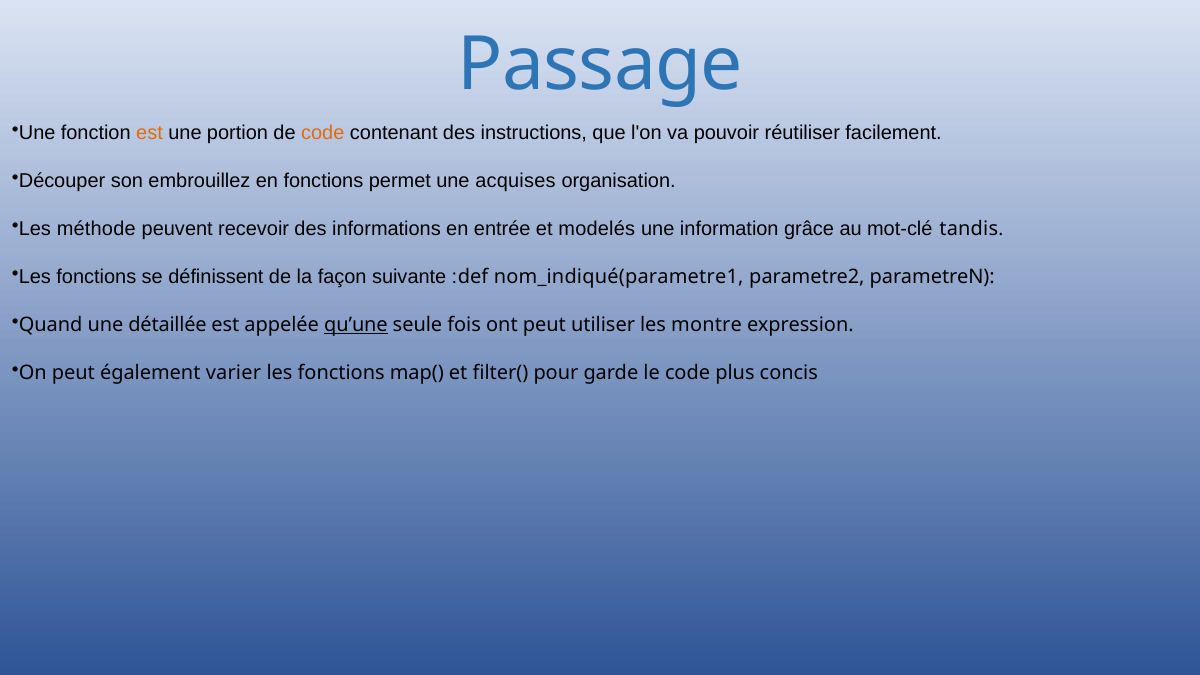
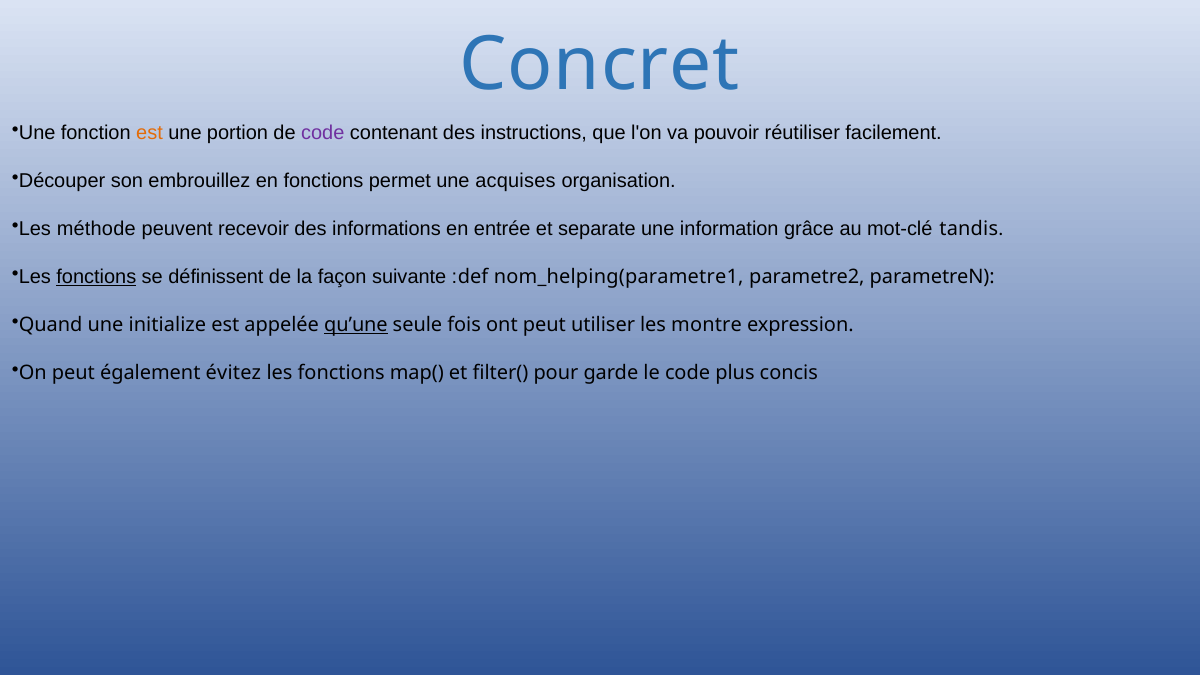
Passage: Passage -> Concret
code at (323, 133) colour: orange -> purple
modelés: modelés -> separate
fonctions at (96, 277) underline: none -> present
nom_indiqué(parametre1: nom_indiqué(parametre1 -> nom_helping(parametre1
détaillée: détaillée -> initialize
varier: varier -> évitez
